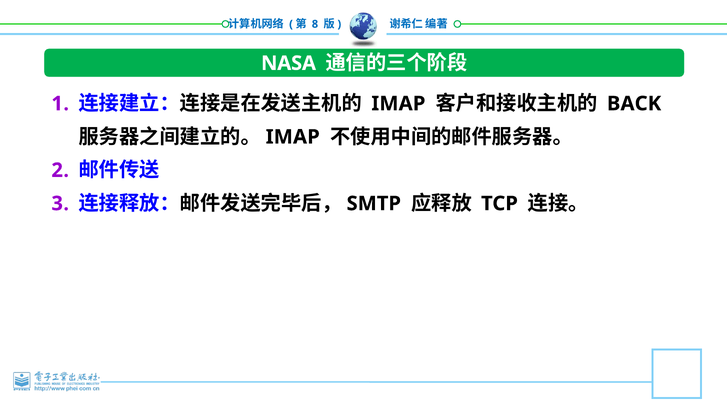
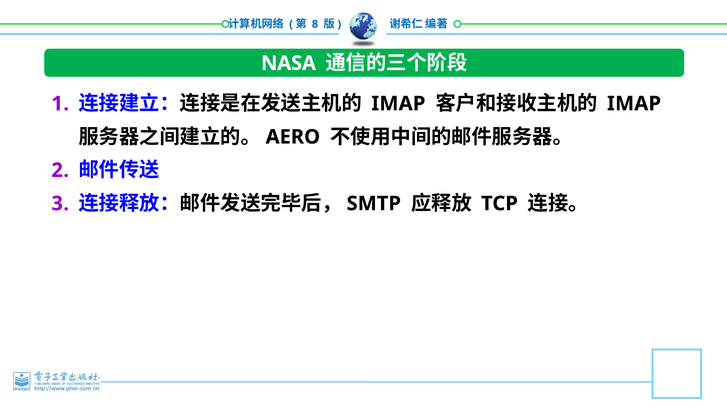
BACK at (634, 104): BACK -> IMAP
IMAP at (293, 137): IMAP -> AERO
